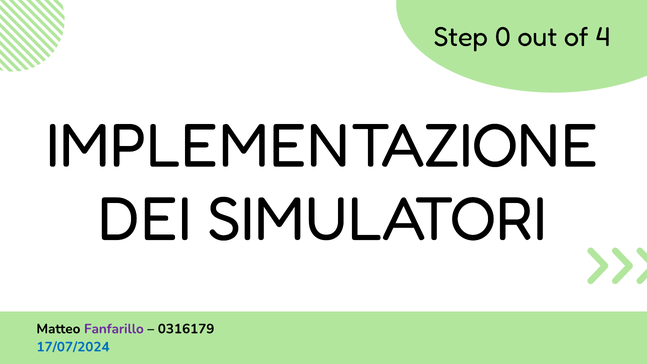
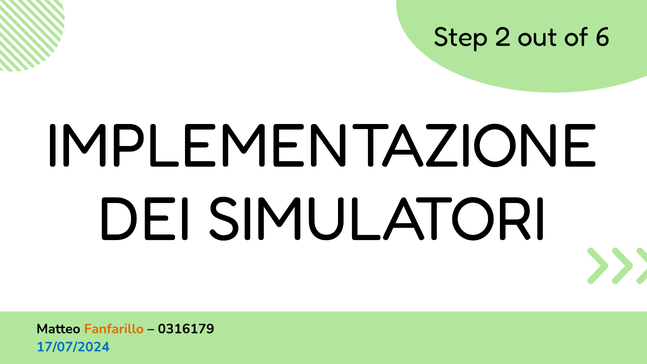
0: 0 -> 2
4: 4 -> 6
Fanfarillo colour: purple -> orange
